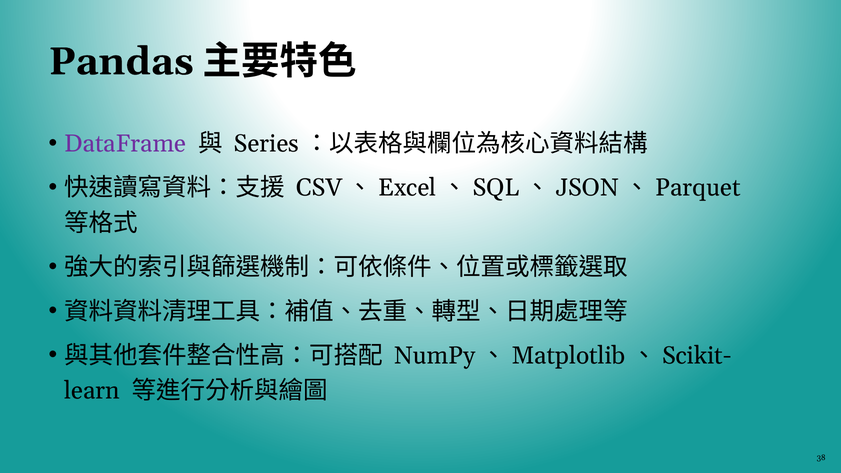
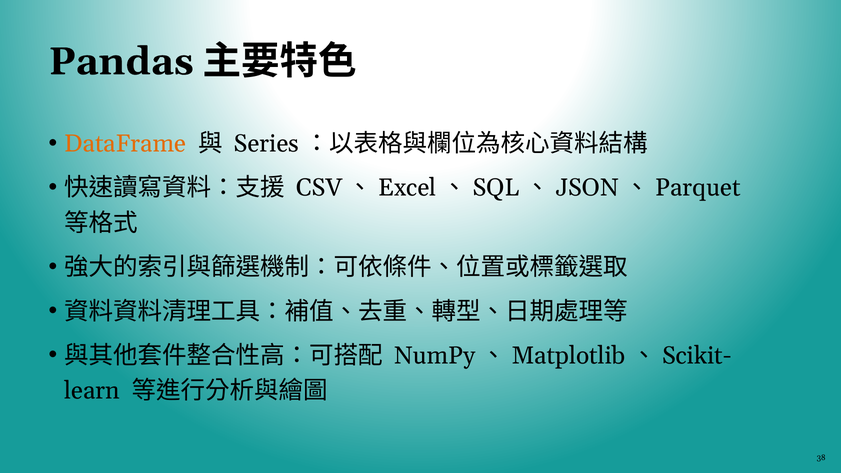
DataFrame colour: purple -> orange
